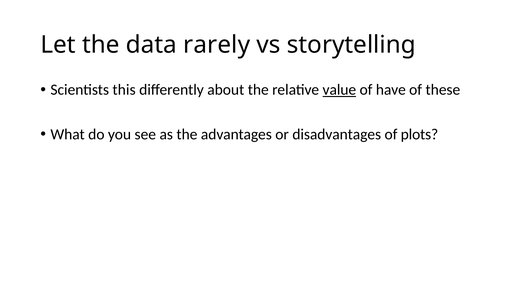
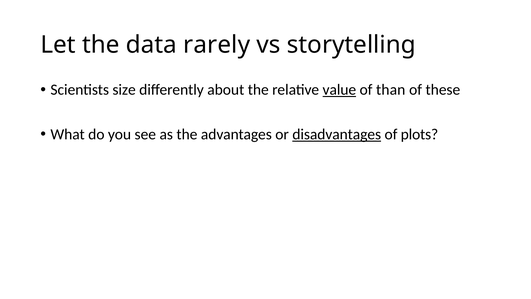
this: this -> size
have: have -> than
disadvantages underline: none -> present
